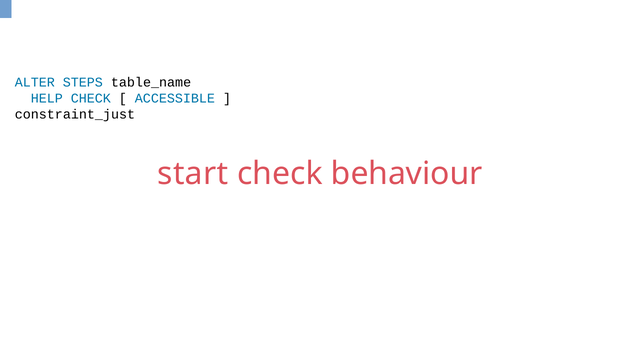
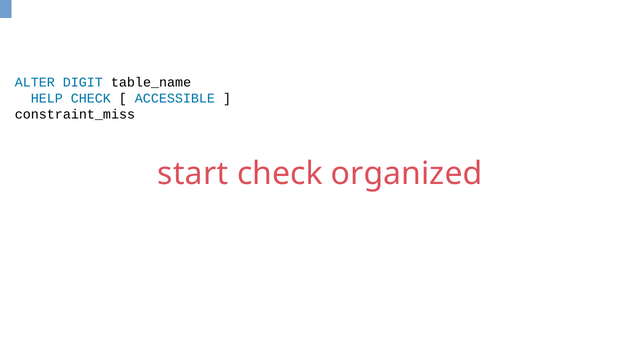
STEPS: STEPS -> DIGIT
constraint_just: constraint_just -> constraint_miss
behaviour: behaviour -> organized
